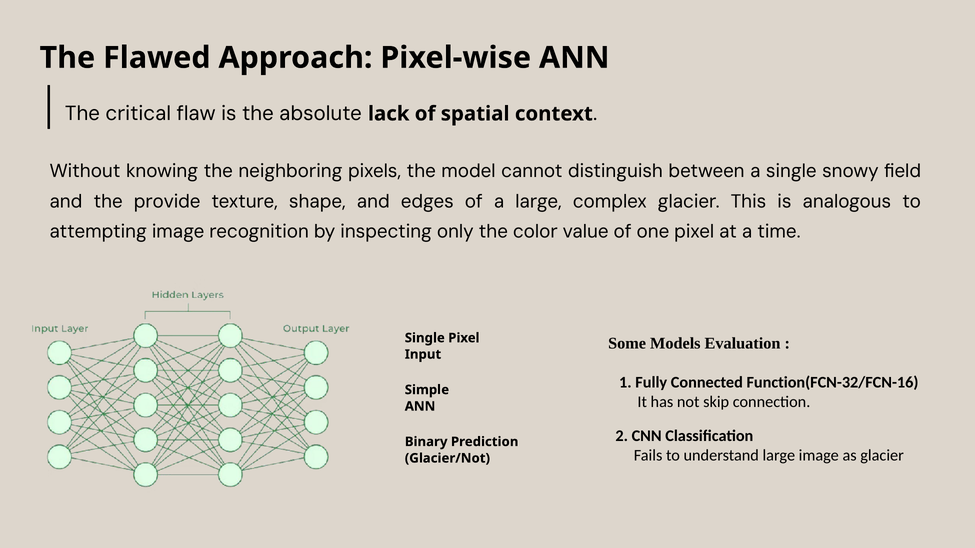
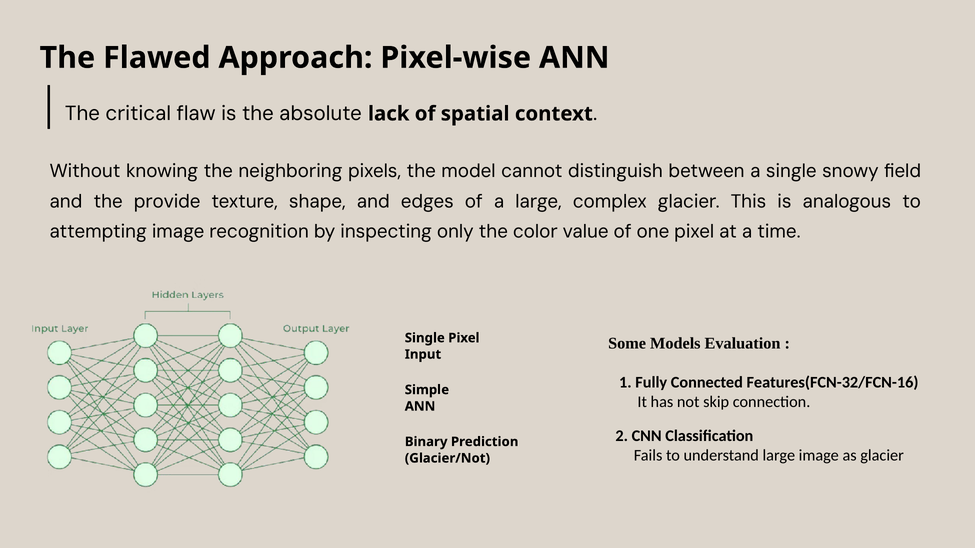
Function(FCN-32/FCN-16: Function(FCN-32/FCN-16 -> Features(FCN-32/FCN-16
